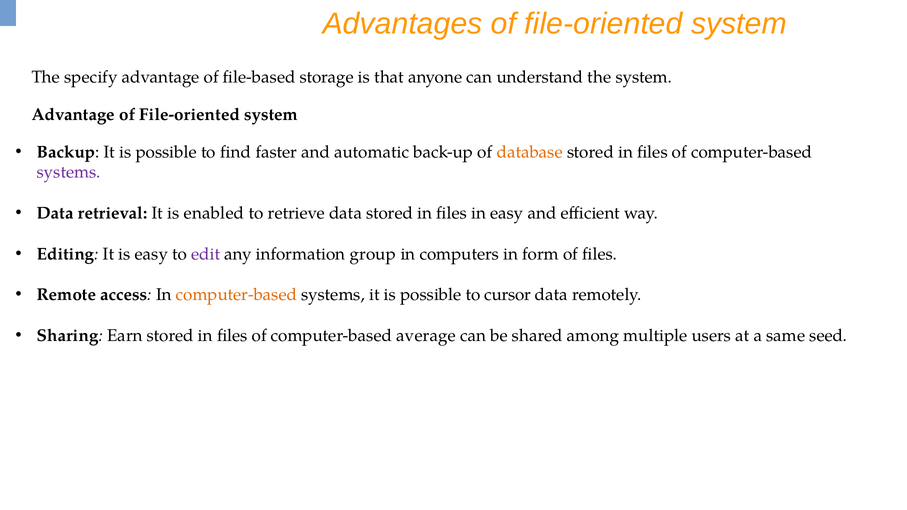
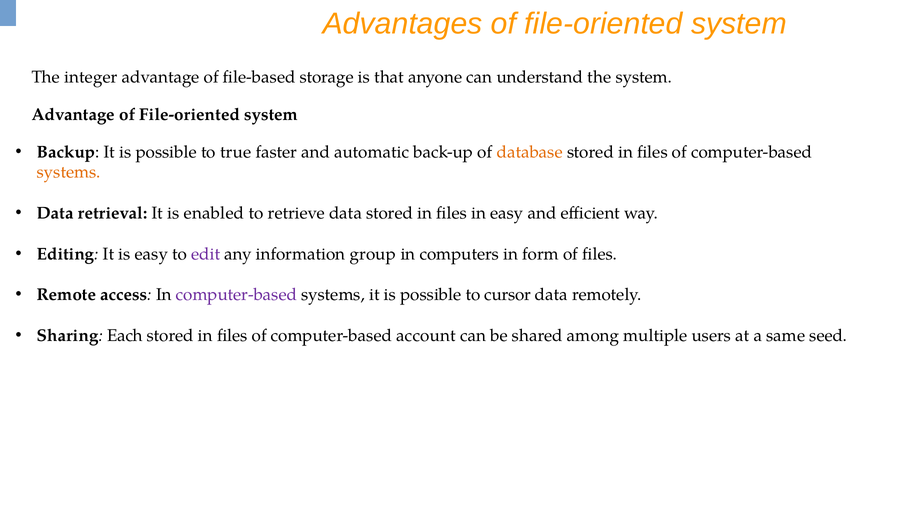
specify: specify -> integer
find: find -> true
systems at (69, 172) colour: purple -> orange
computer-based at (236, 295) colour: orange -> purple
Earn: Earn -> Each
average: average -> account
